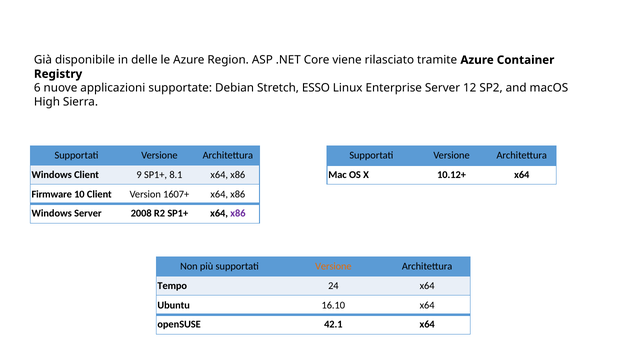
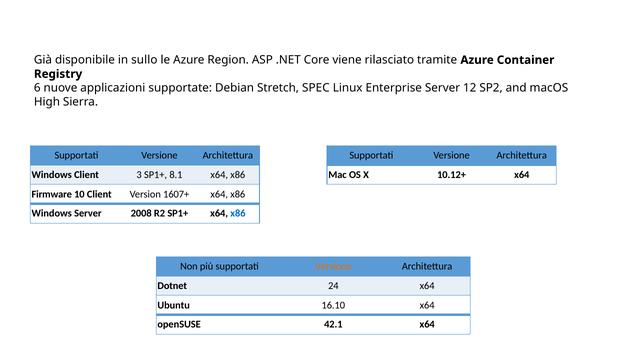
delle: delle -> sullo
ESSO: ESSO -> SPEC
9: 9 -> 3
x86 at (238, 213) colour: purple -> blue
Tempo: Tempo -> Dotnet
